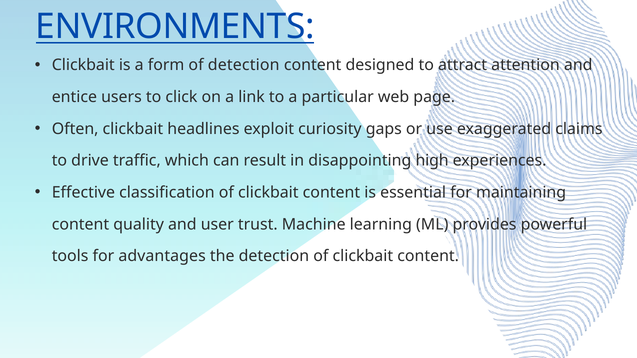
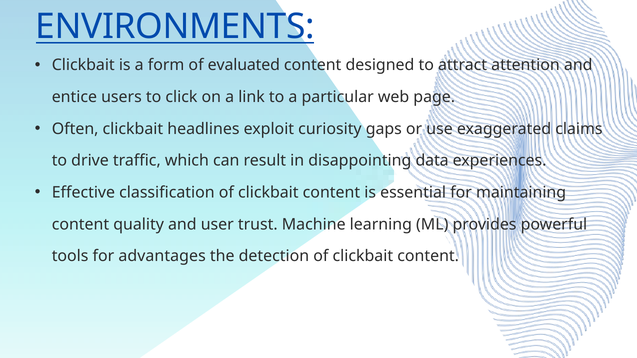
of detection: detection -> evaluated
high: high -> data
